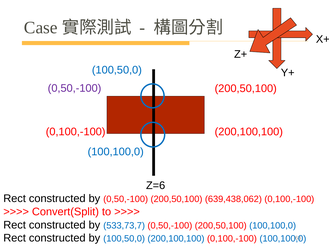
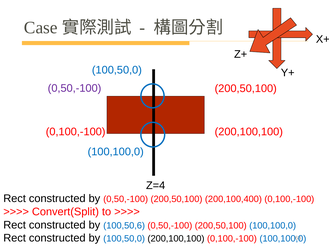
Z=6: Z=6 -> Z=4
639,438,062: 639,438,062 -> 200,100,400
533,73,7: 533,73,7 -> 100,50,6
200,100,100 at (176, 238) colour: blue -> black
